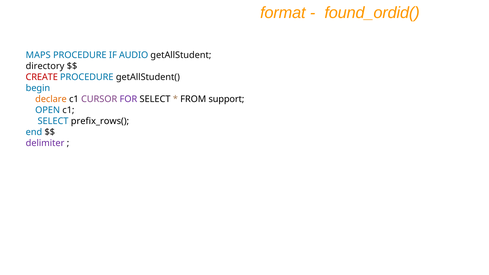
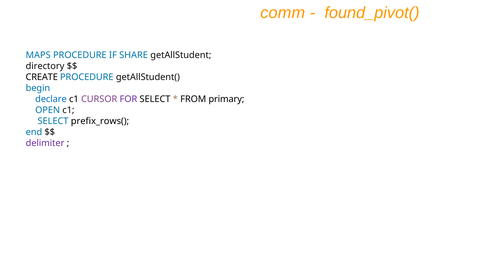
format: format -> comm
found_ordid(: found_ordid( -> found_pivot(
AUDIO: AUDIO -> SHARE
CREATE colour: red -> black
declare colour: orange -> blue
support: support -> primary
